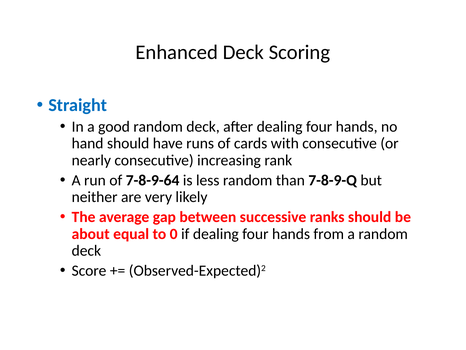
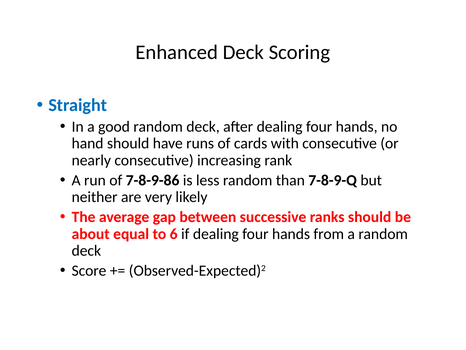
7-8-9-64: 7-8-9-64 -> 7-8-9-86
0: 0 -> 6
